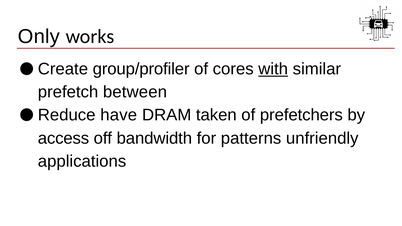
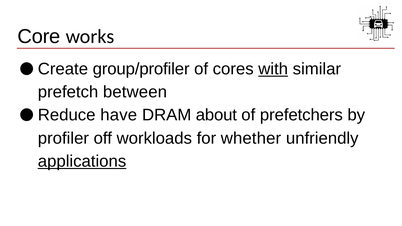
Only: Only -> Core
taken: taken -> about
access: access -> profiler
bandwidth: bandwidth -> workloads
patterns: patterns -> whether
applications underline: none -> present
